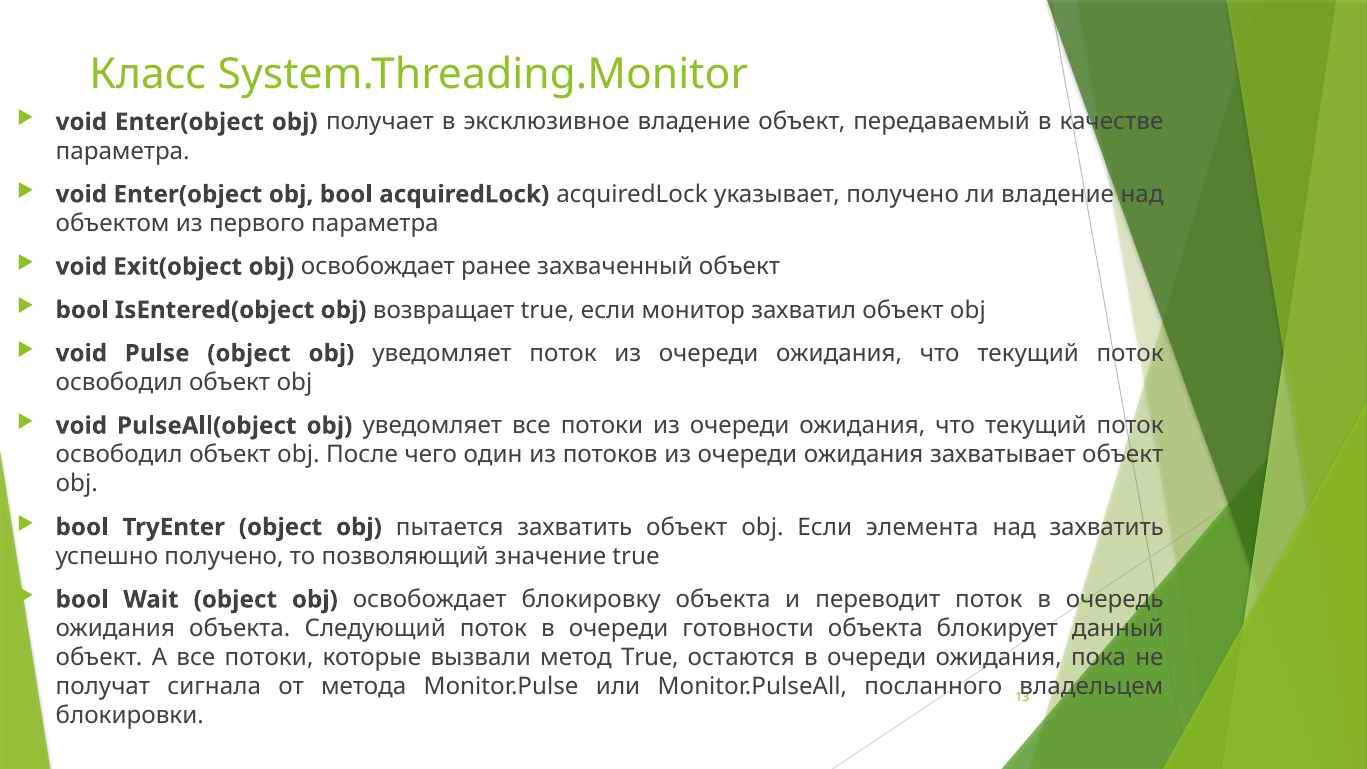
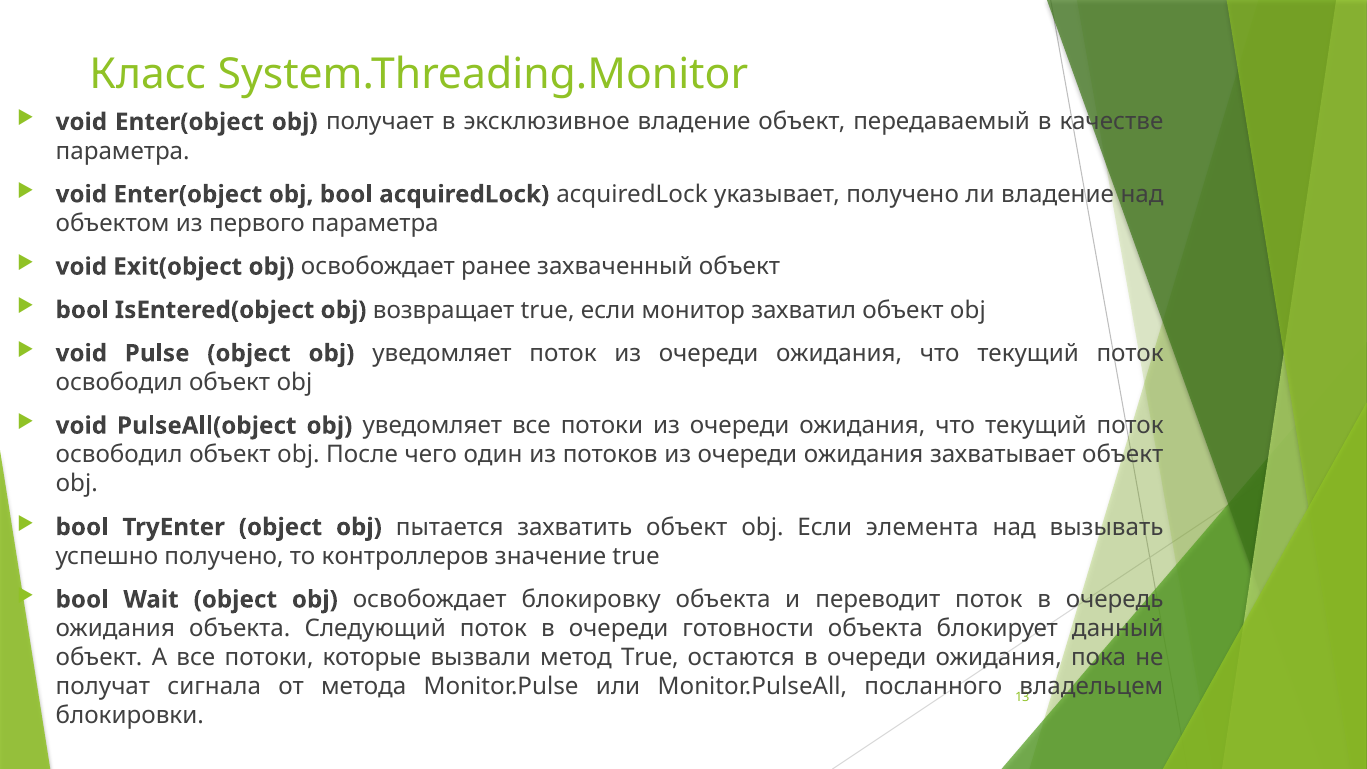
над захватить: захватить -> вызывать
позволяющий: позволяющий -> контроллеров
